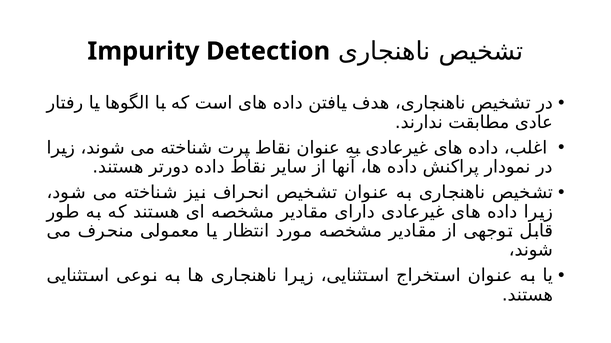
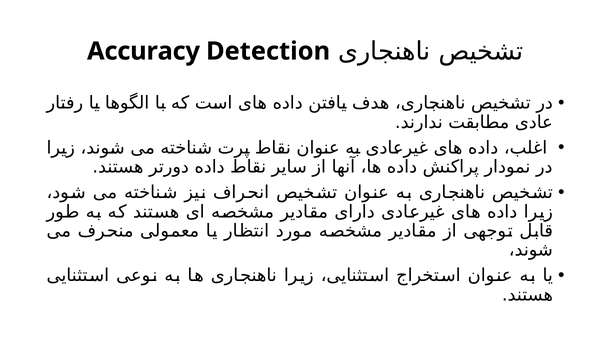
Impurity: Impurity -> Accuracy
